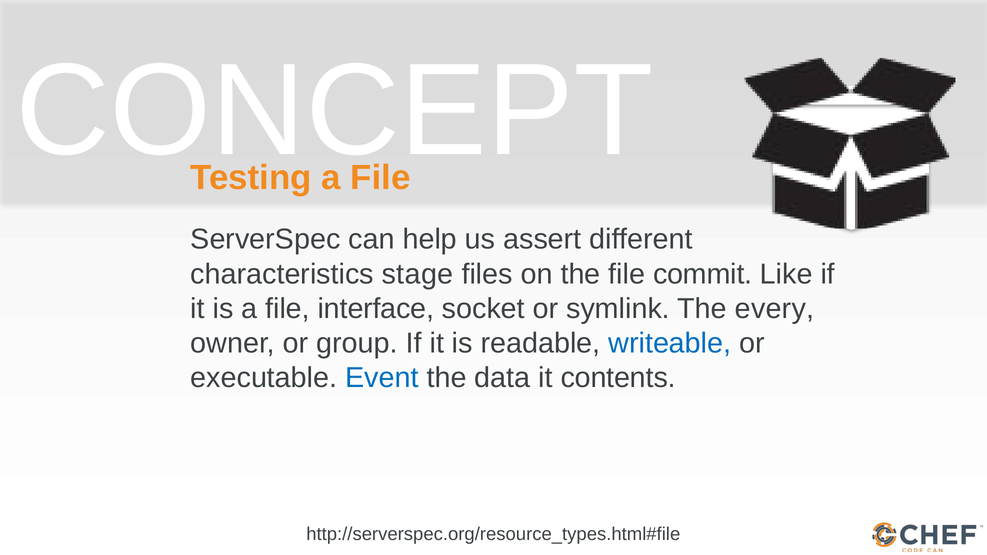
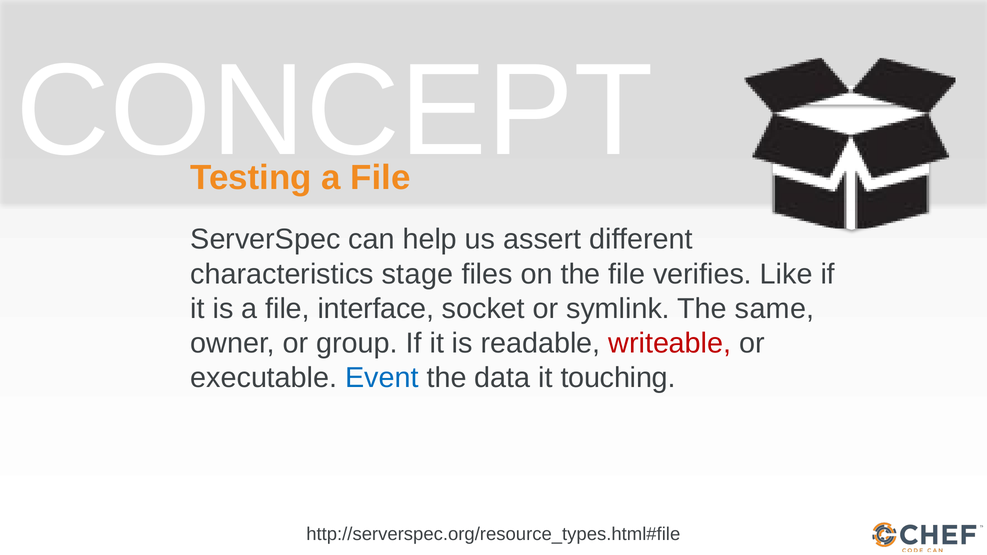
commit: commit -> verifies
every: every -> same
writeable colour: blue -> red
contents: contents -> touching
